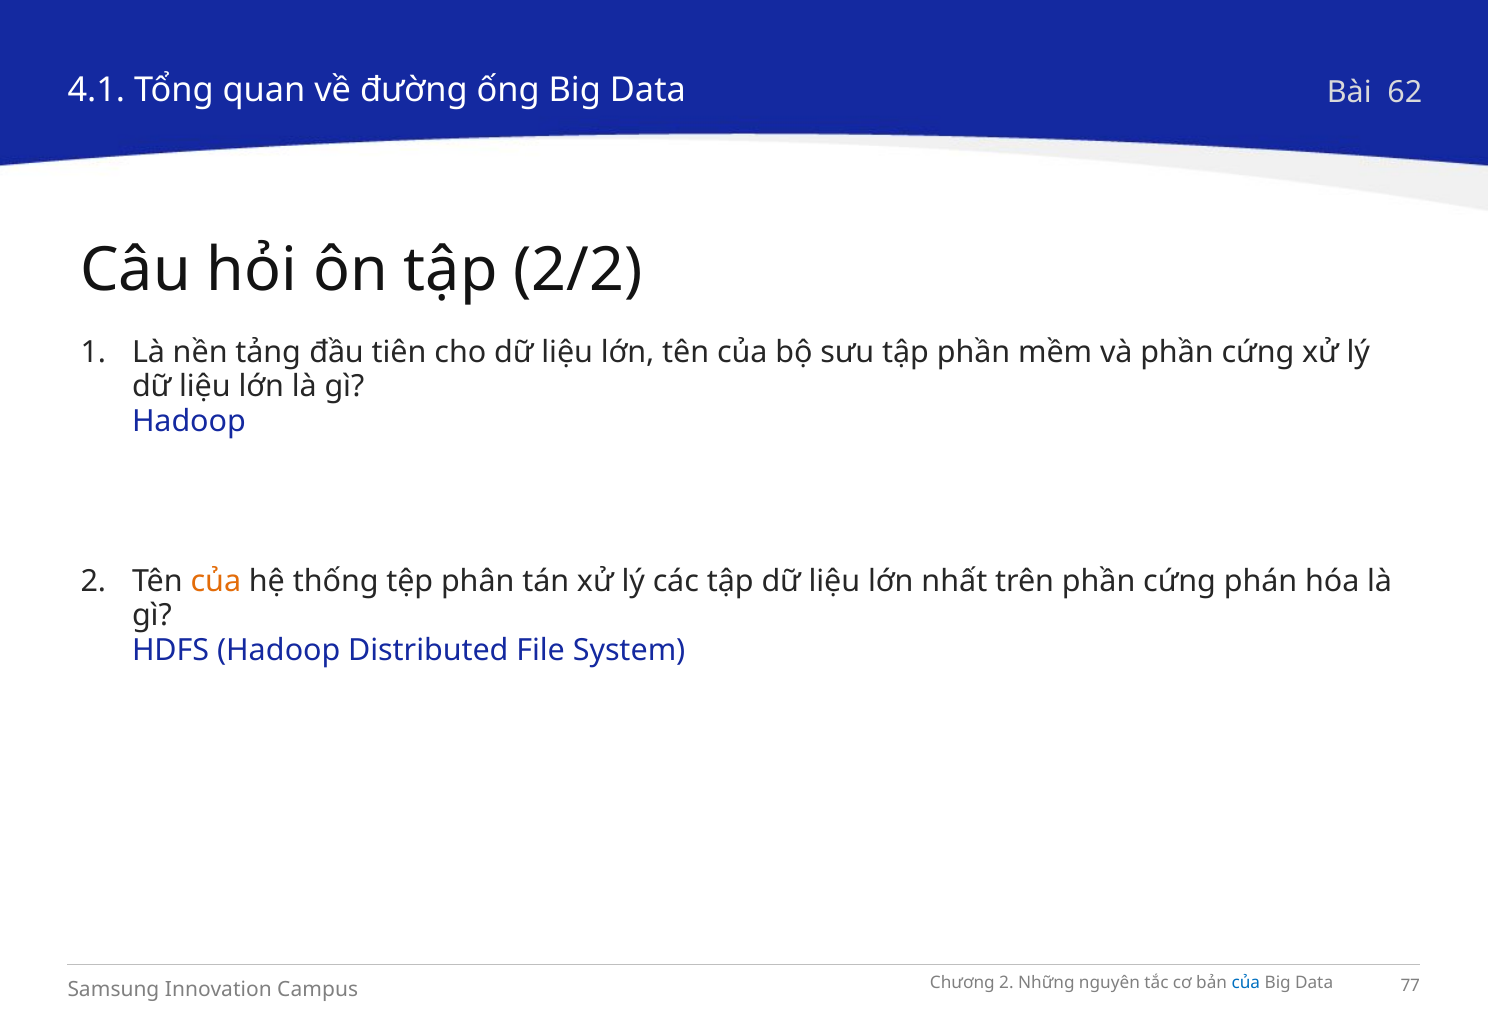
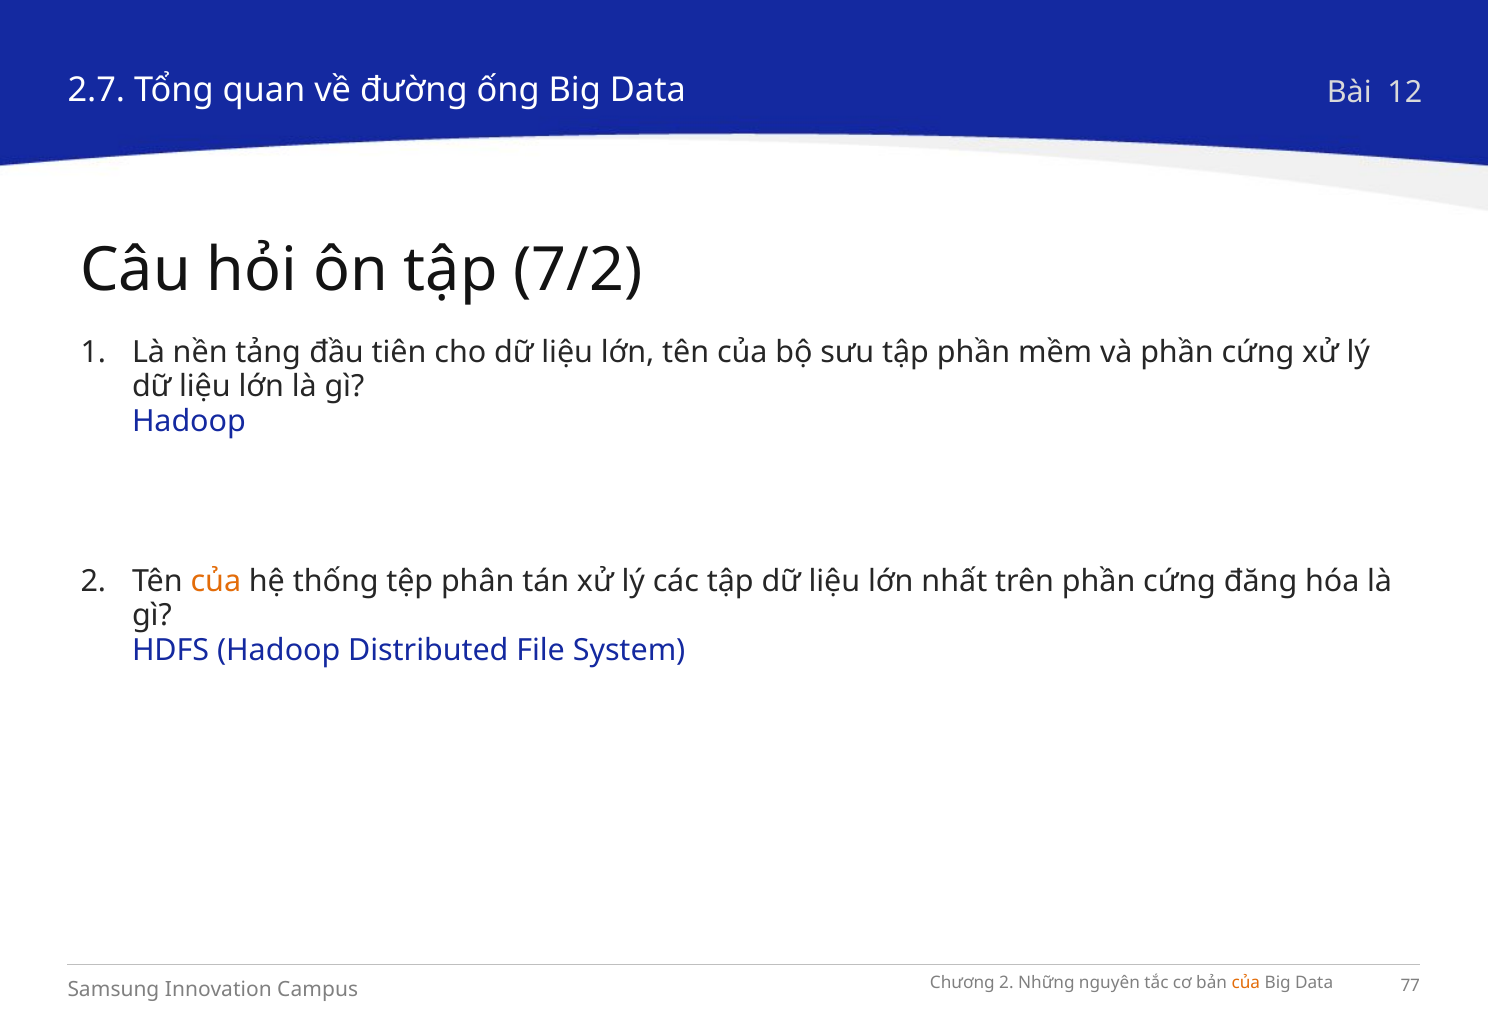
4.1: 4.1 -> 2.7
62: 62 -> 12
2/2: 2/2 -> 7/2
phán: phán -> đăng
của at (1246, 983) colour: blue -> orange
